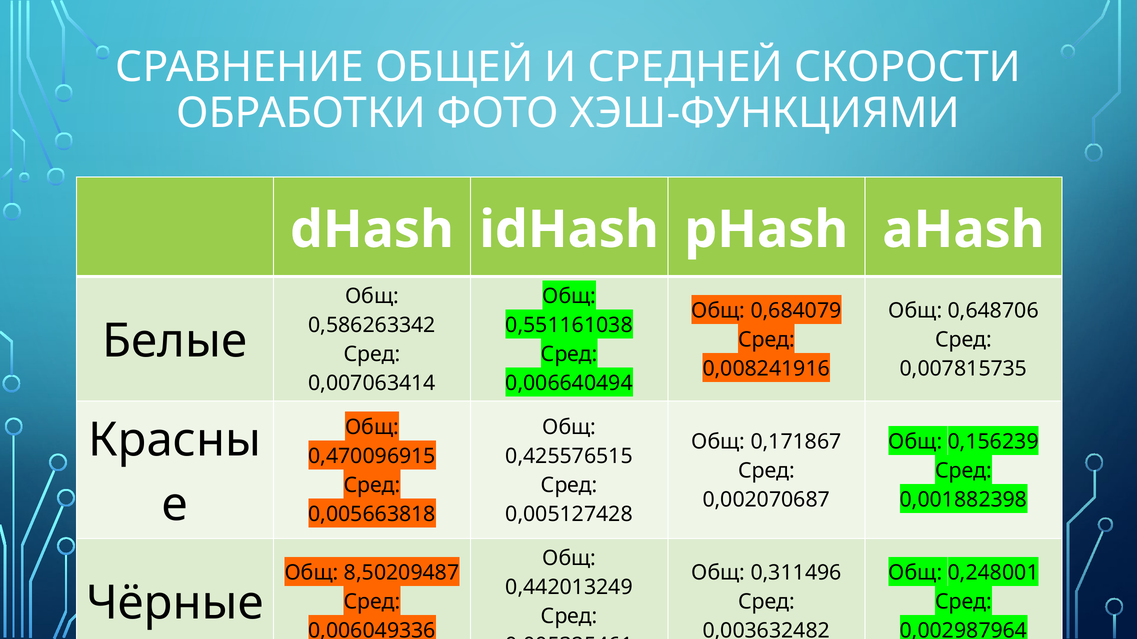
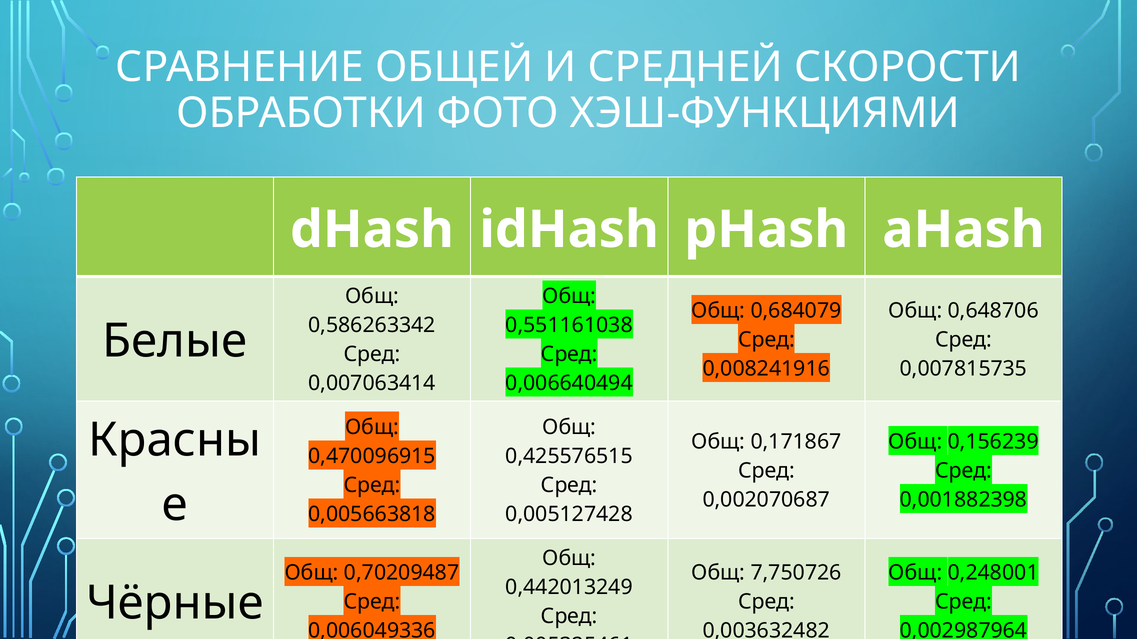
8,50209487: 8,50209487 -> 0,70209487
0,311496: 0,311496 -> 7,750726
